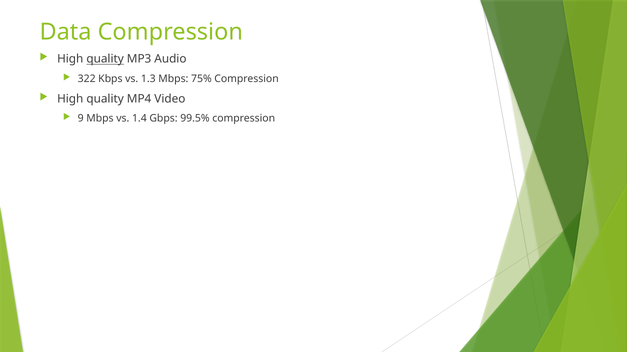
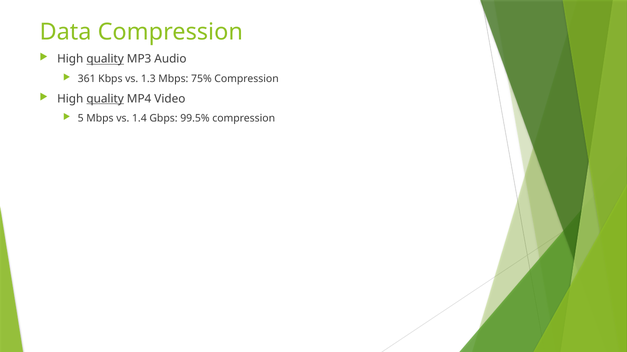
322: 322 -> 361
quality at (105, 99) underline: none -> present
9: 9 -> 5
